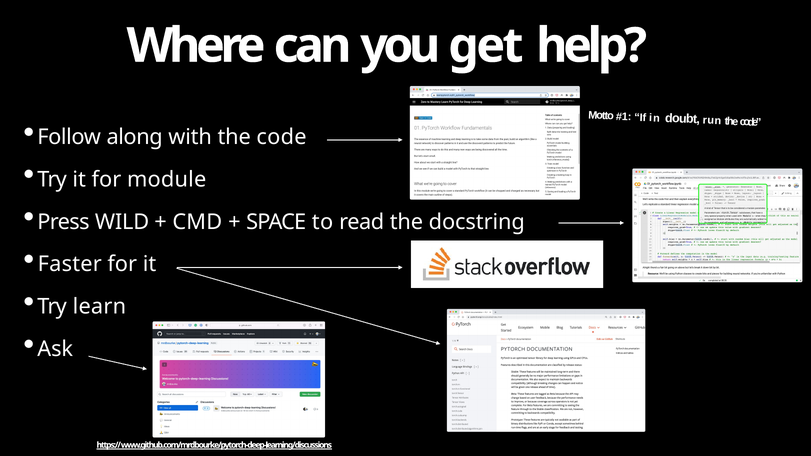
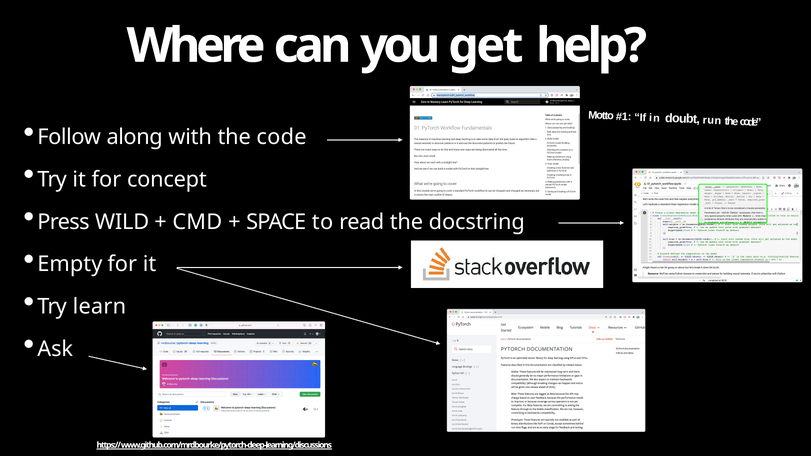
module: module -> concept
Faster: Faster -> Empty
